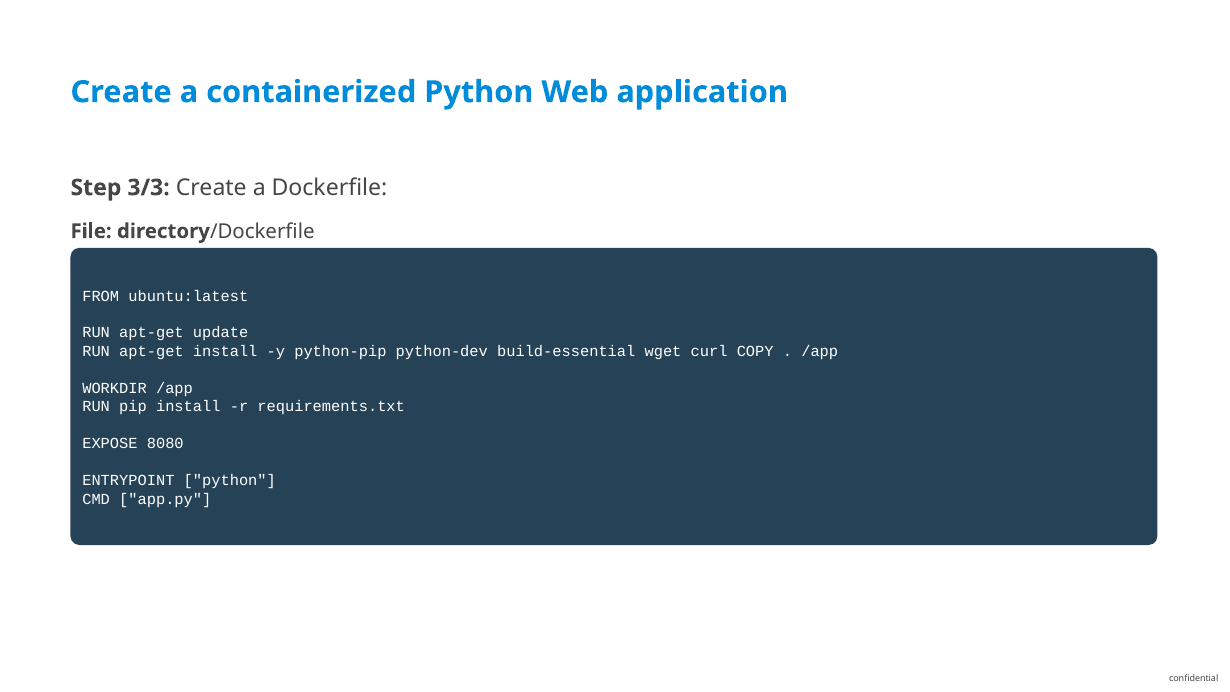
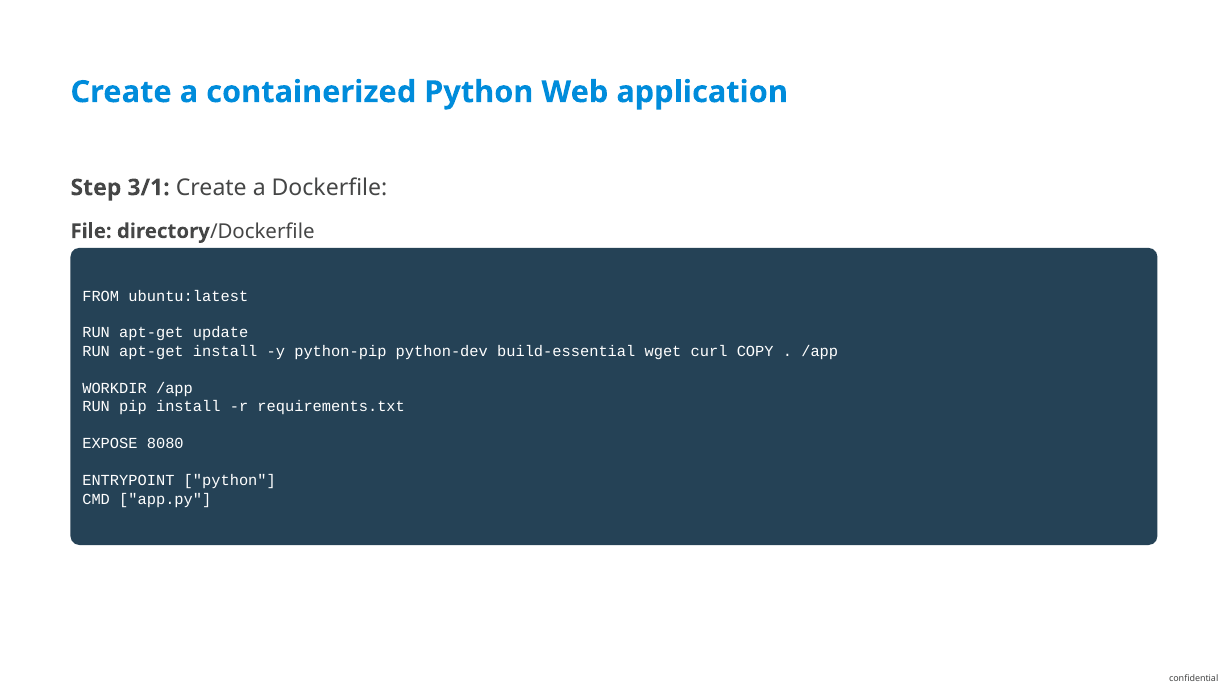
3/3: 3/3 -> 3/1
